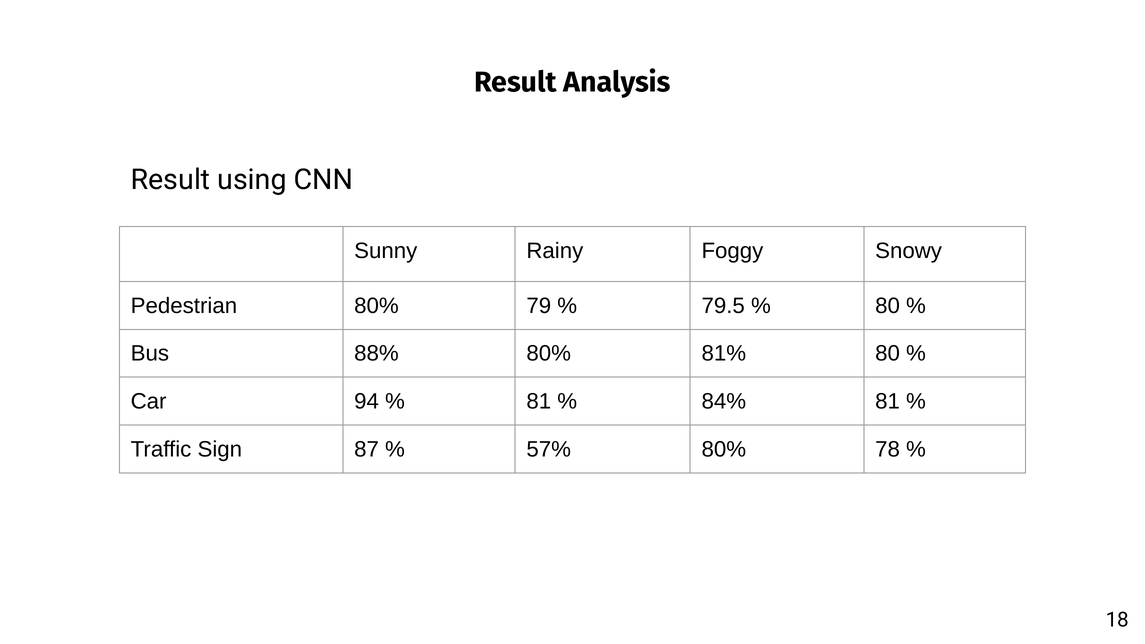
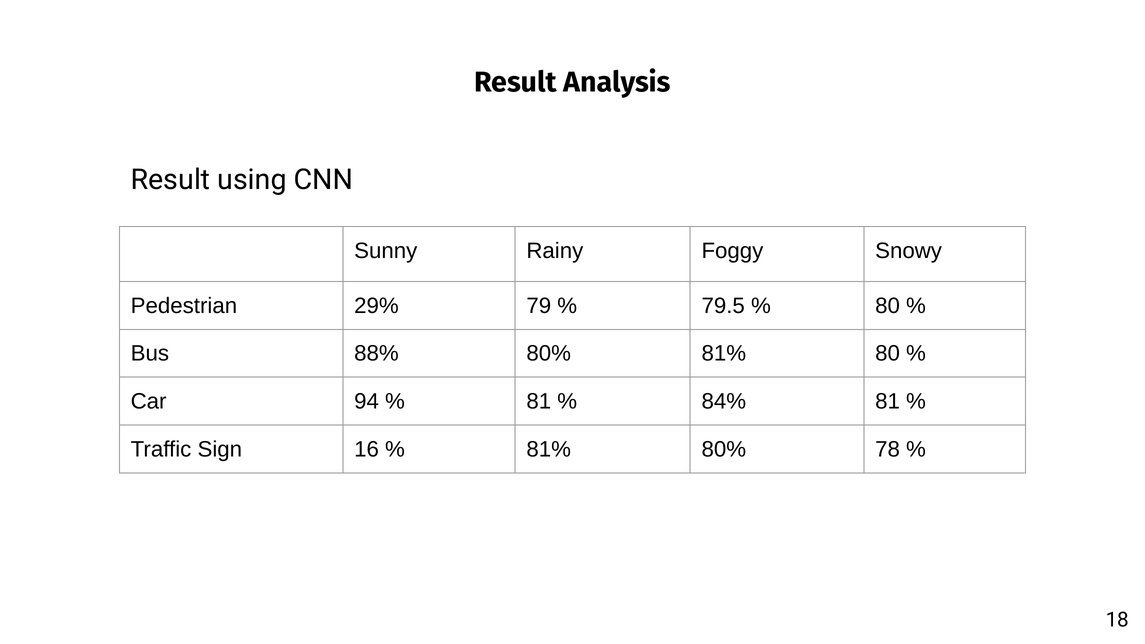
Pedestrian 80%: 80% -> 29%
87: 87 -> 16
57% at (549, 449): 57% -> 81%
